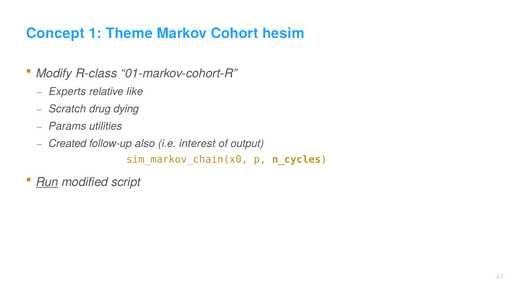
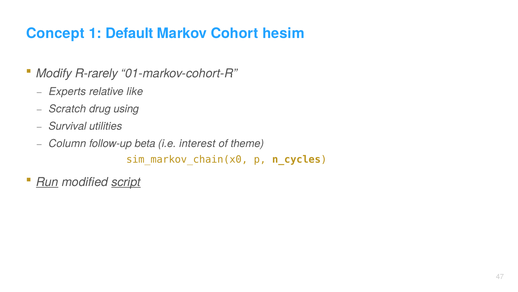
Theme: Theme -> Default
R-class: R-class -> R-rarely
dying: dying -> using
Params: Params -> Survival
Created: Created -> Column
also: also -> beta
output: output -> theme
script underline: none -> present
